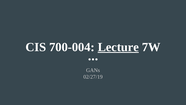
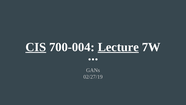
CIS underline: none -> present
